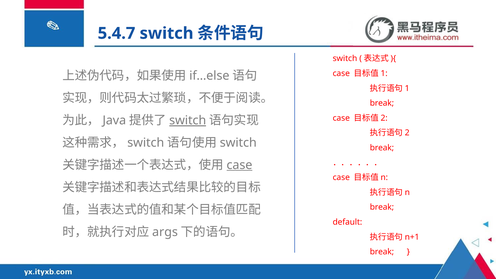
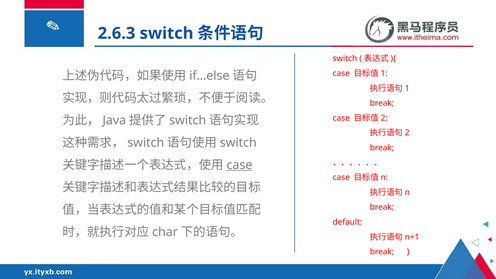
5.4.7: 5.4.7 -> 2.6.3
switch at (188, 120) underline: present -> none
args: args -> char
